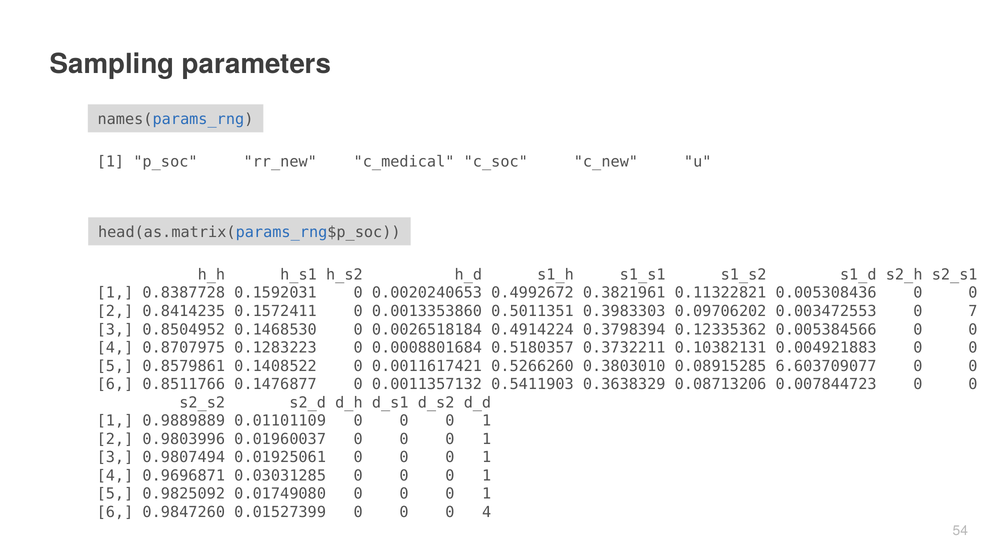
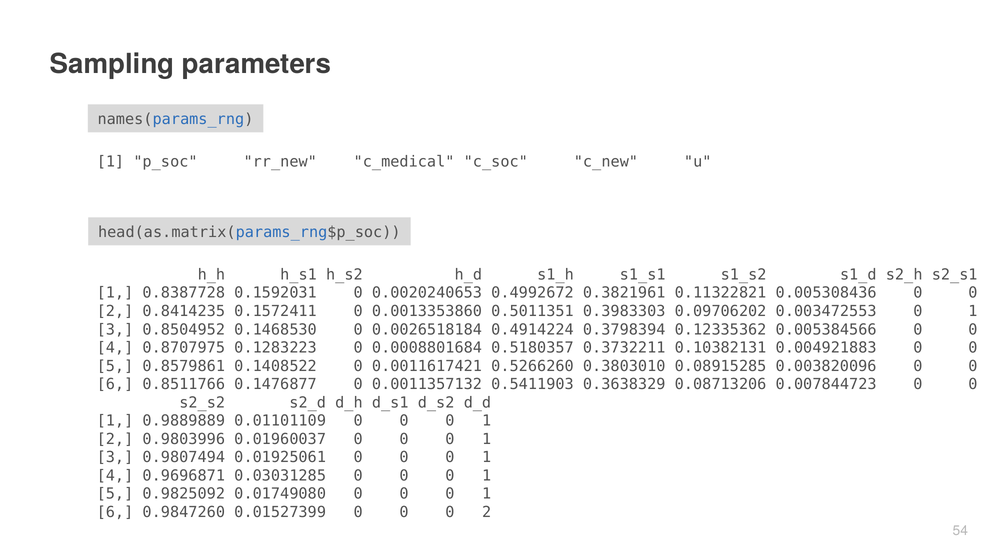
0.003472553 0 7: 7 -> 1
6.603709077: 6.603709077 -> 0.003820096
0 0 0 4: 4 -> 2
